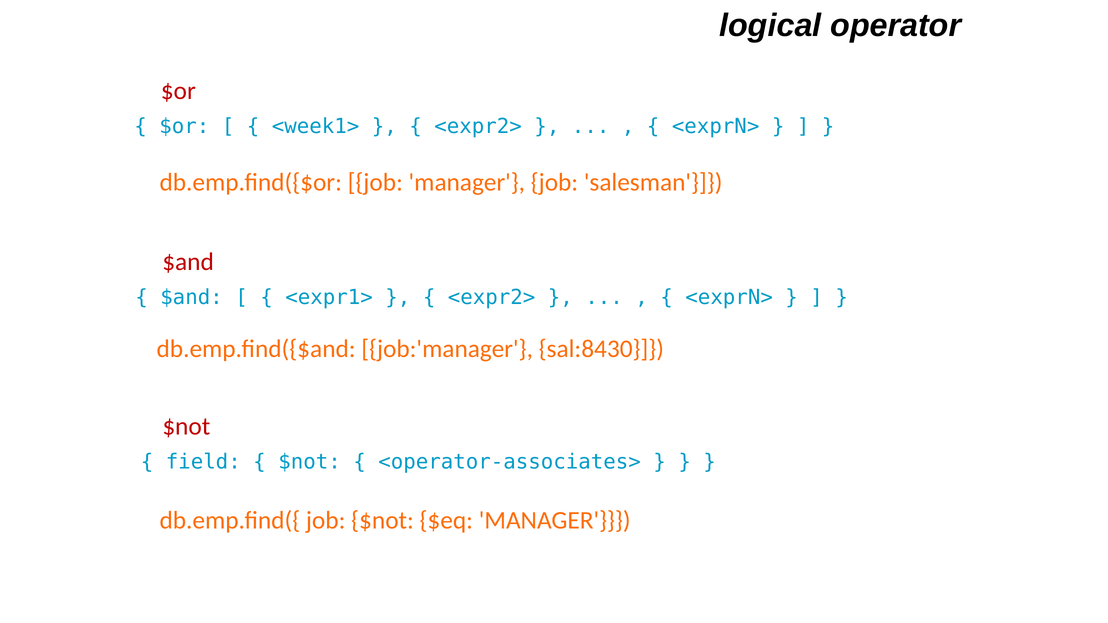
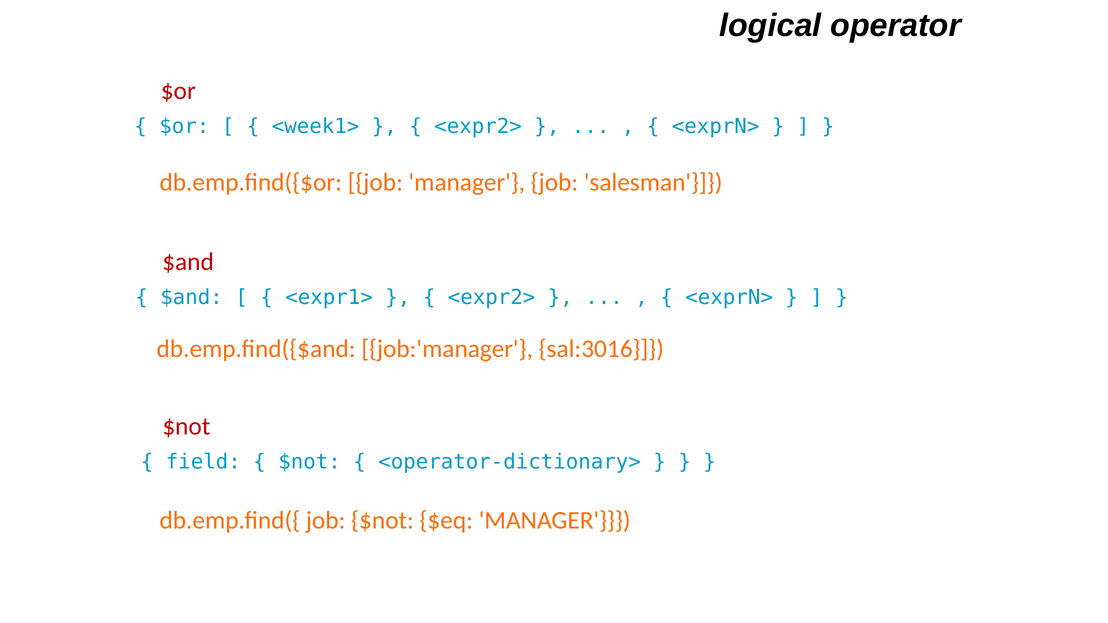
sal:8430: sal:8430 -> sal:3016
<operator-associates>: <operator-associates> -> <operator-dictionary>
